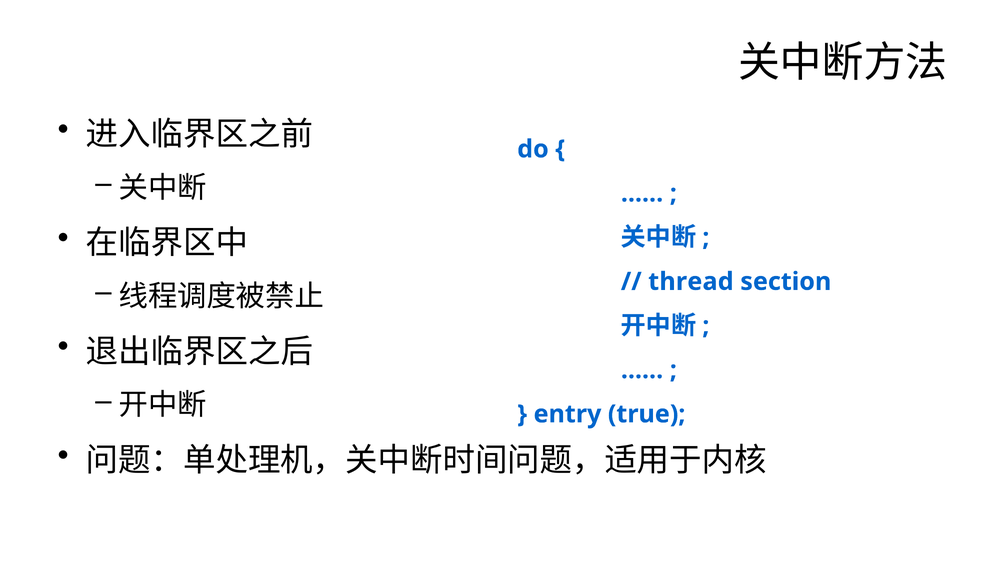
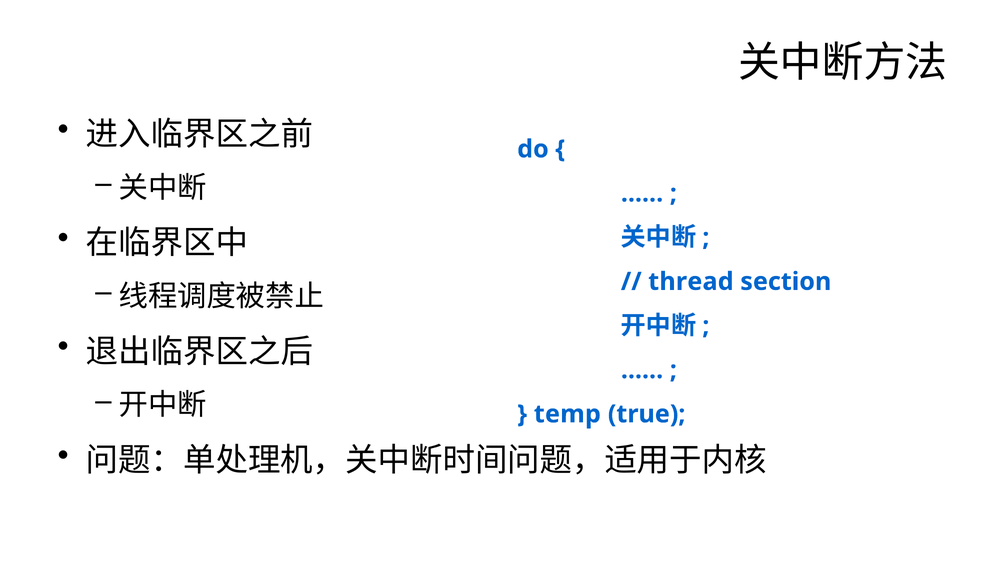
entry: entry -> temp
